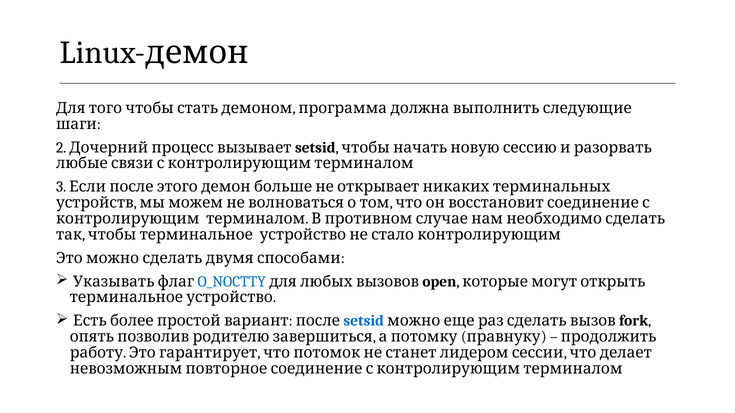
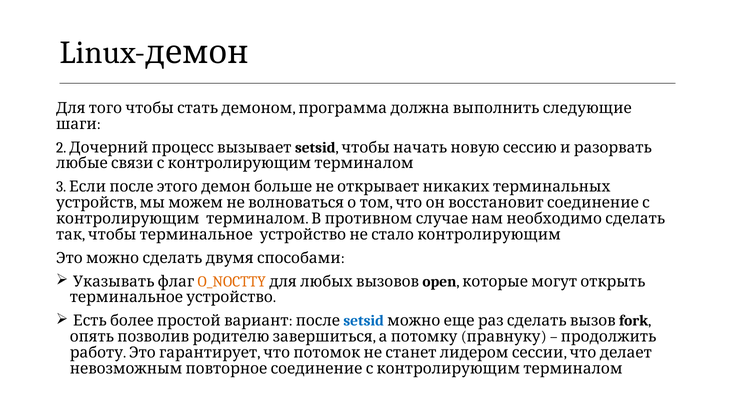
O_NOCTTY colour: blue -> orange
